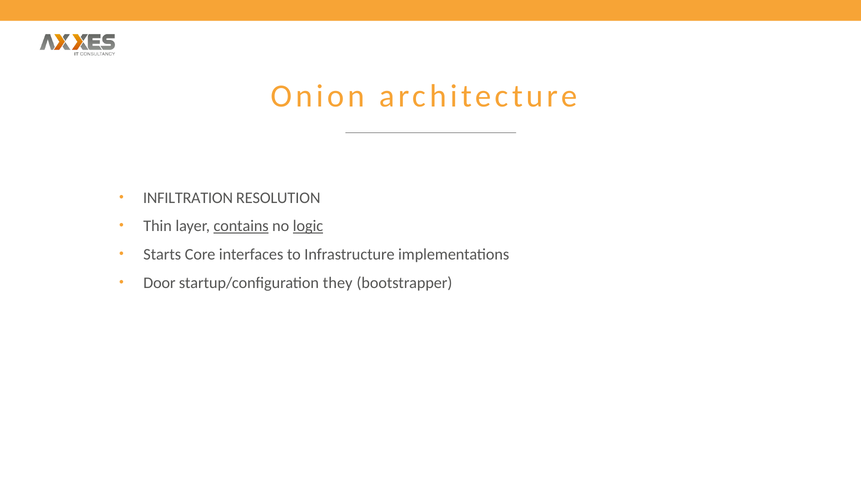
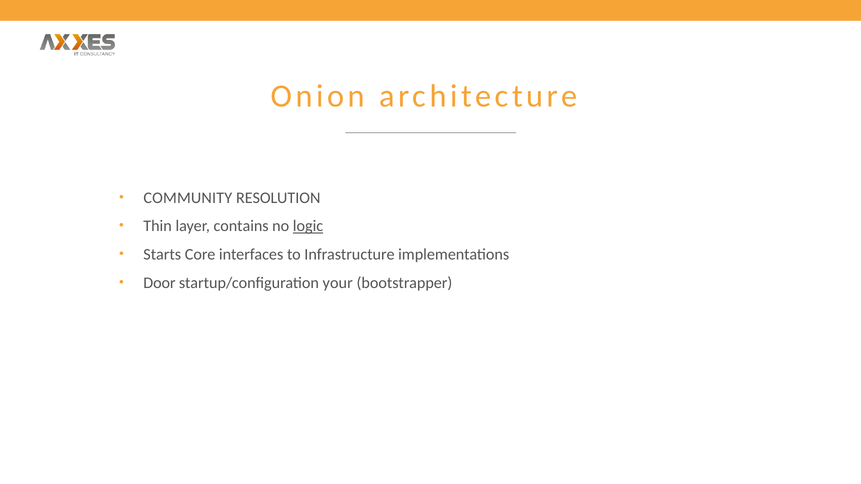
INFILTRATION: INFILTRATION -> COMMUNITY
contains underline: present -> none
they: they -> your
